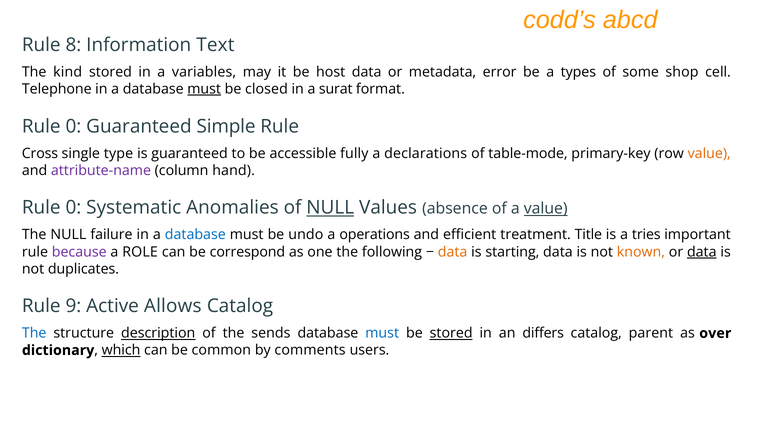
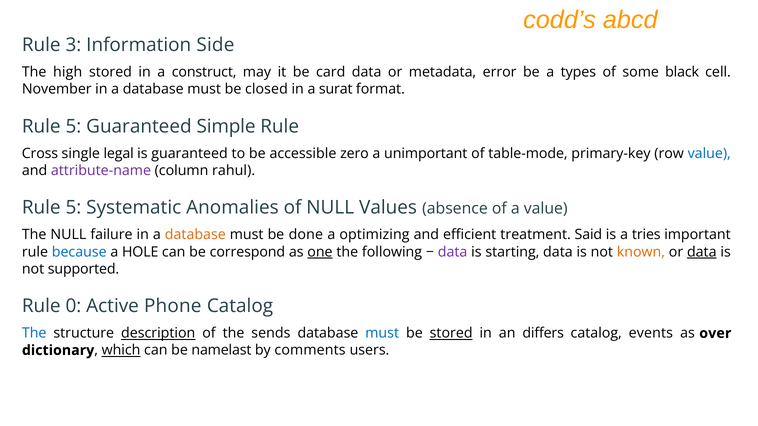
8: 8 -> 3
Text: Text -> Side
kind: kind -> high
variables: variables -> construct
host: host -> card
shop: shop -> black
Telephone: Telephone -> November
must at (204, 89) underline: present -> none
0 at (73, 126): 0 -> 5
type: type -> legal
fully: fully -> zero
declarations: declarations -> unimportant
value at (709, 154) colour: orange -> blue
hand: hand -> rahul
0 at (73, 208): 0 -> 5
NULL at (330, 208) underline: present -> none
value at (546, 209) underline: present -> none
database at (195, 235) colour: blue -> orange
undo: undo -> done
operations: operations -> optimizing
Title: Title -> Said
because colour: purple -> blue
ROLE: ROLE -> HOLE
one underline: none -> present
data at (453, 252) colour: orange -> purple
duplicates: duplicates -> supported
9: 9 -> 0
Allows: Allows -> Phone
parent: parent -> events
common: common -> namelast
